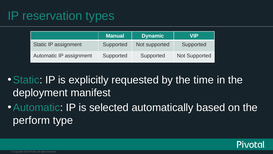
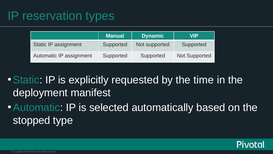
perform: perform -> stopped
